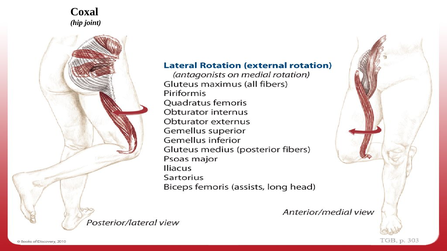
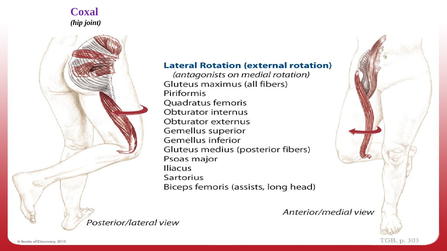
Coxal colour: black -> purple
